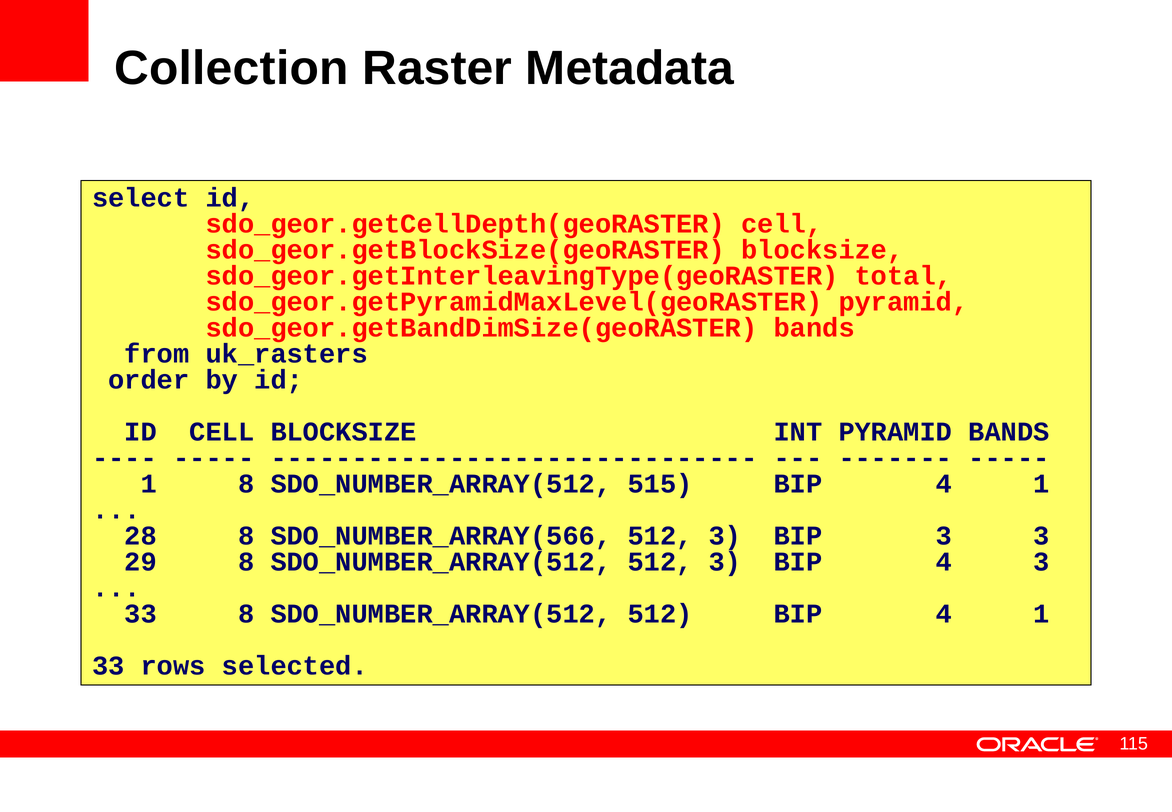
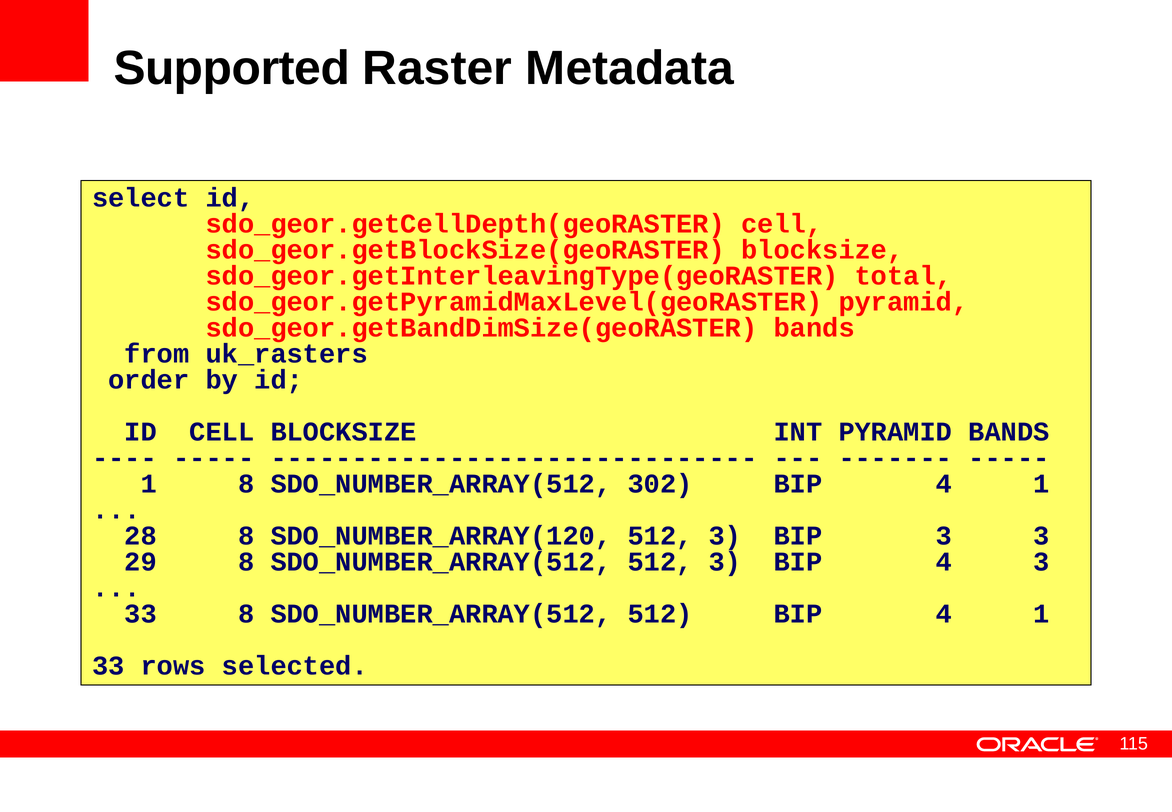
Collection: Collection -> Supported
515: 515 -> 302
SDO_NUMBER_ARRAY(566: SDO_NUMBER_ARRAY(566 -> SDO_NUMBER_ARRAY(120
